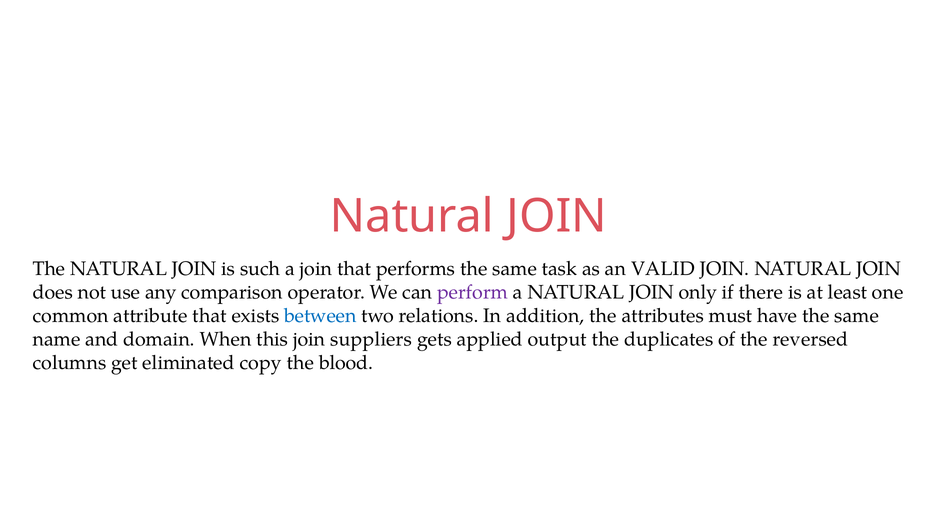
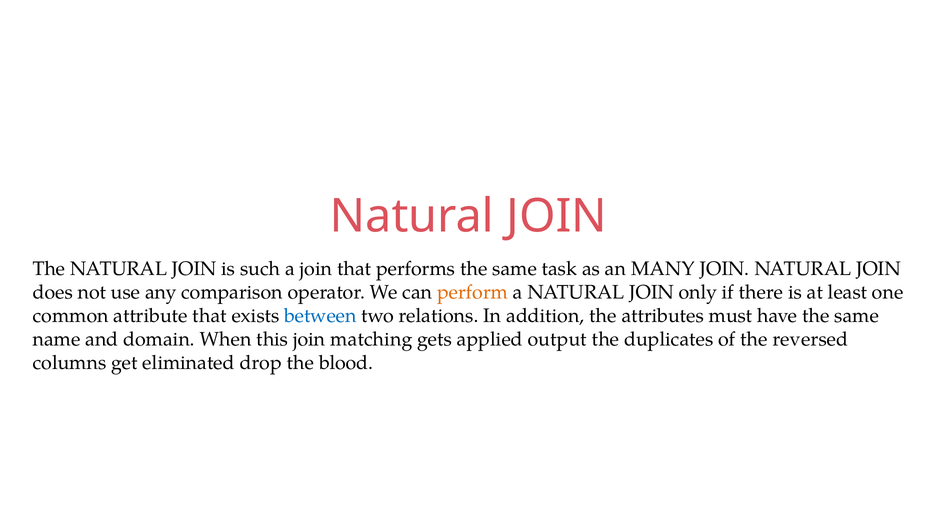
VALID: VALID -> MANY
perform colour: purple -> orange
suppliers: suppliers -> matching
copy: copy -> drop
